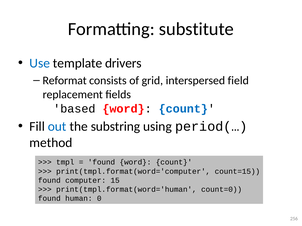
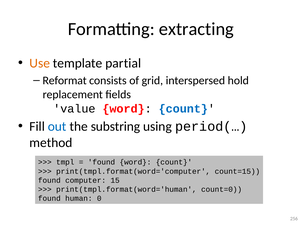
substitute: substitute -> extracting
Use colour: blue -> orange
drivers: drivers -> partial
field: field -> hold
based: based -> value
